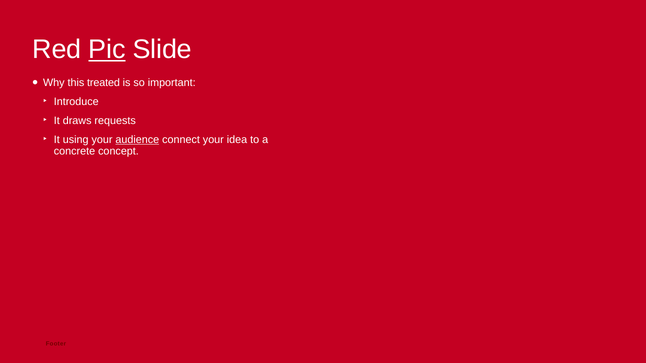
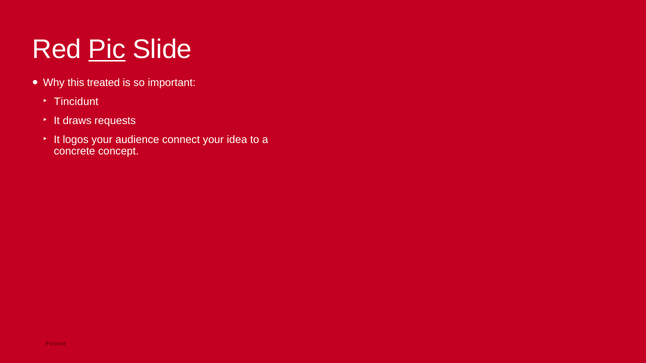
Introduce: Introduce -> Tincidunt
using: using -> logos
audience underline: present -> none
